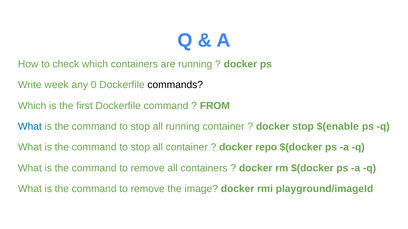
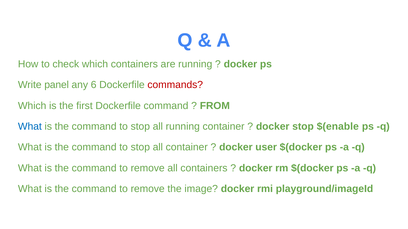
week: week -> panel
0: 0 -> 6
commands colour: black -> red
repo: repo -> user
